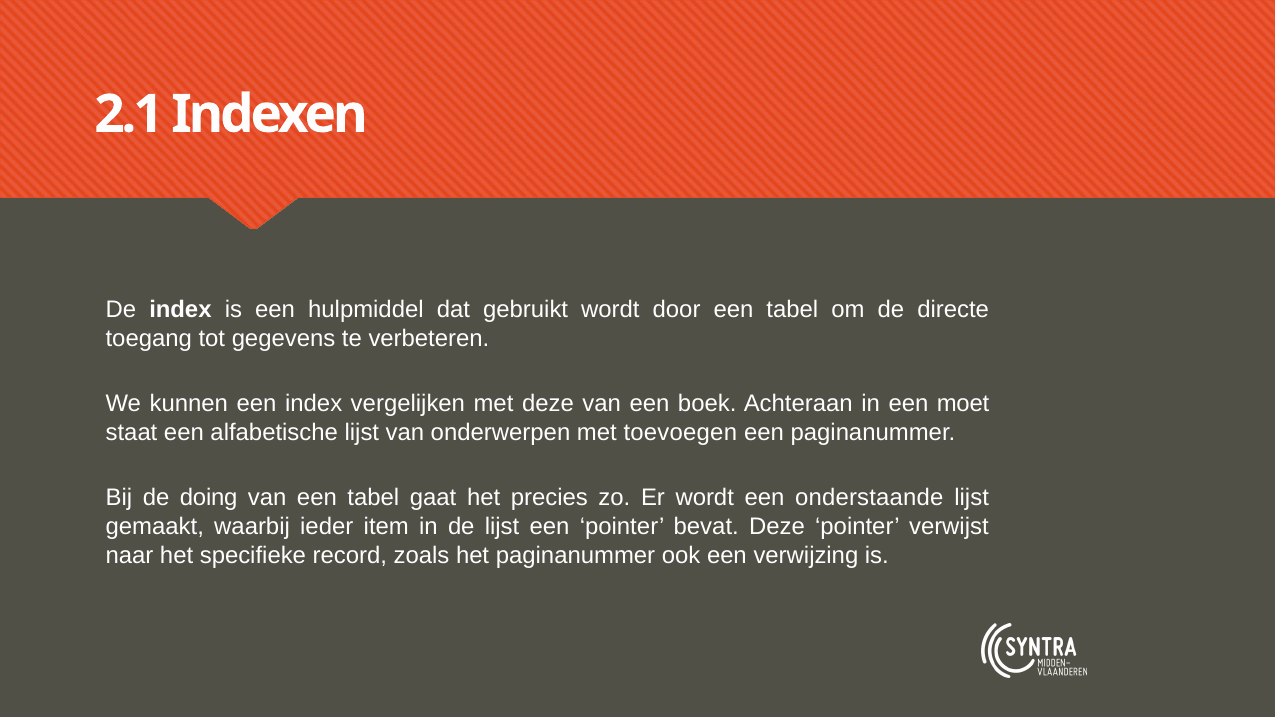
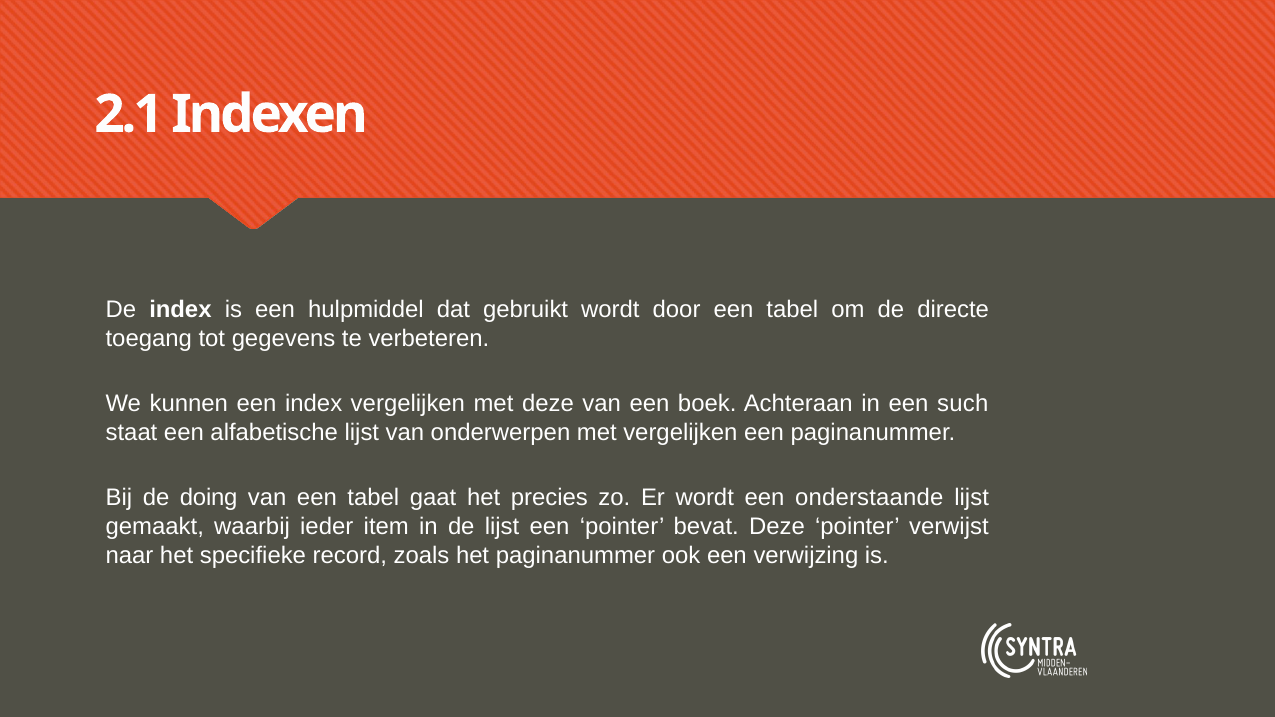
moet: moet -> such
met toevoegen: toevoegen -> vergelijken
